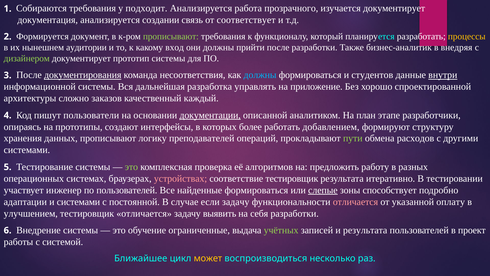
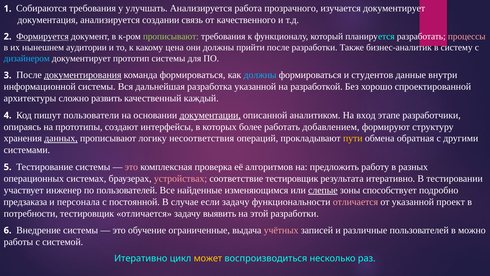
подходит: подходит -> улучшать
соответствует: соответствует -> качественного
Формируется underline: none -> present
процессы colour: yellow -> pink
вход: вход -> цена
внедряя: внедряя -> систему
дизайнером colour: light green -> light blue
команда несоответствия: несоответствия -> формироваться
внутри underline: present -> none
разработка управлять: управлять -> указанной
приложение: приложение -> разработкой
заказов: заказов -> развить
план: план -> вход
данных underline: none -> present
преподавателей: преподавателей -> несоответствия
пути colour: light green -> yellow
расходов: расходов -> обратная
это at (131, 167) colour: light green -> pink
найденные формироваться: формироваться -> изменяющимся
адаптации: адаптации -> предзаказа
и системами: системами -> персонала
оплату: оплату -> проект
улучшением: улучшением -> потребности
себя: себя -> этой
учётных colour: light green -> pink
и результата: результата -> различные
проект: проект -> можно
Ближайшее at (141, 258): Ближайшее -> Итеративно
